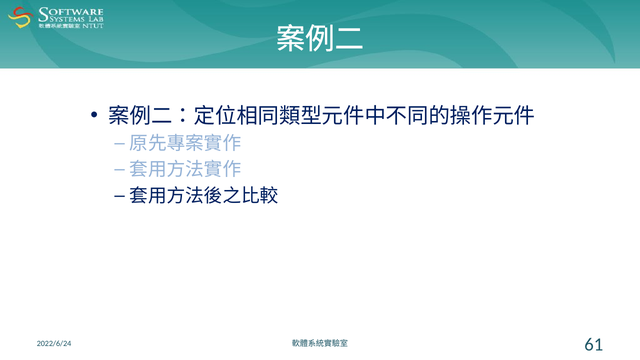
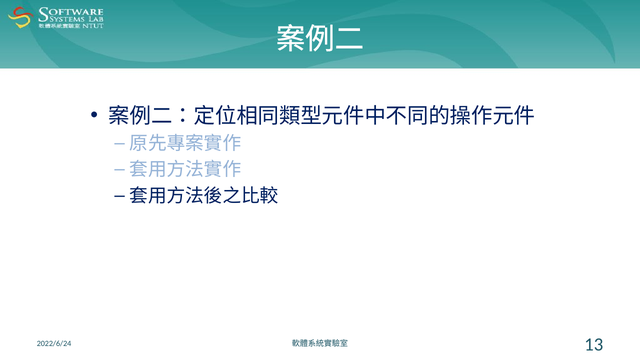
61: 61 -> 13
